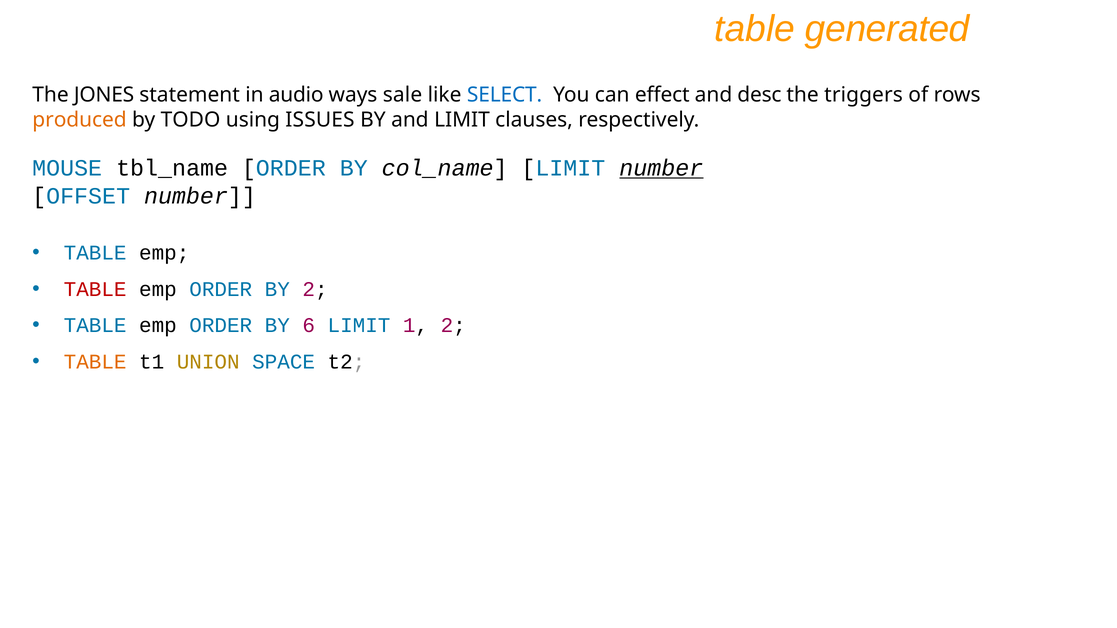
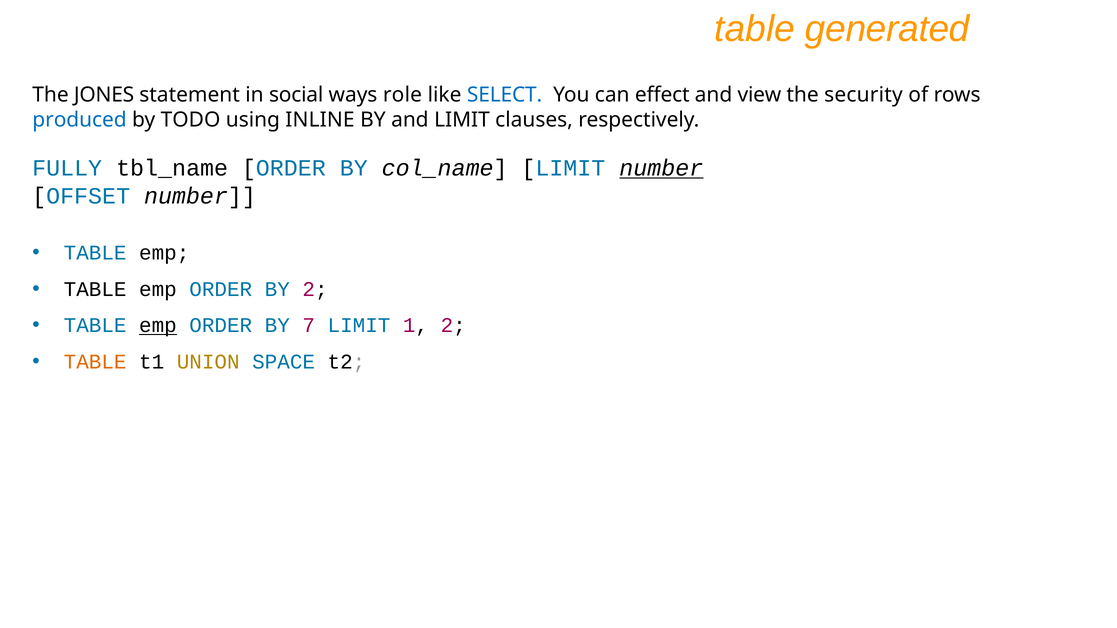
audio: audio -> social
sale: sale -> role
desc: desc -> view
triggers: triggers -> security
produced colour: orange -> blue
ISSUES: ISSUES -> INLINE
MOUSE: MOUSE -> FULLY
TABLE at (95, 289) colour: red -> black
emp at (158, 326) underline: none -> present
6: 6 -> 7
